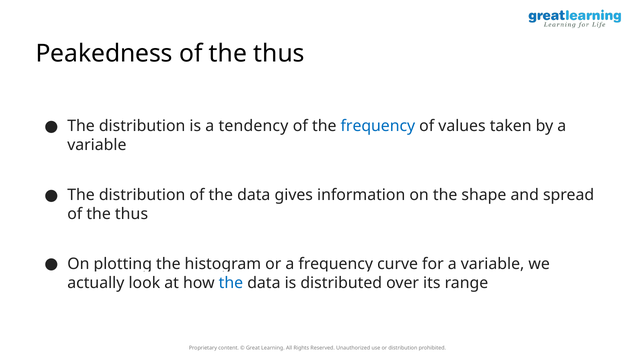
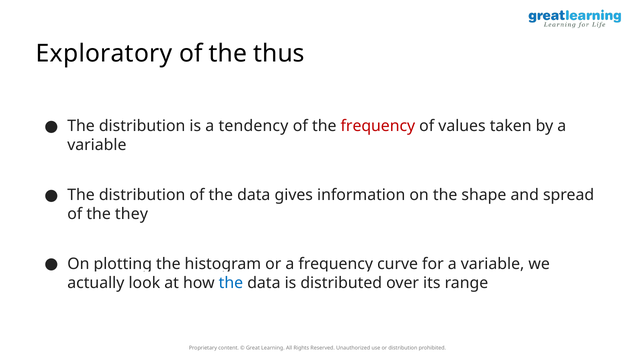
Peakedness: Peakedness -> Exploratory
frequency at (378, 126) colour: blue -> red
thus at (132, 214): thus -> they
